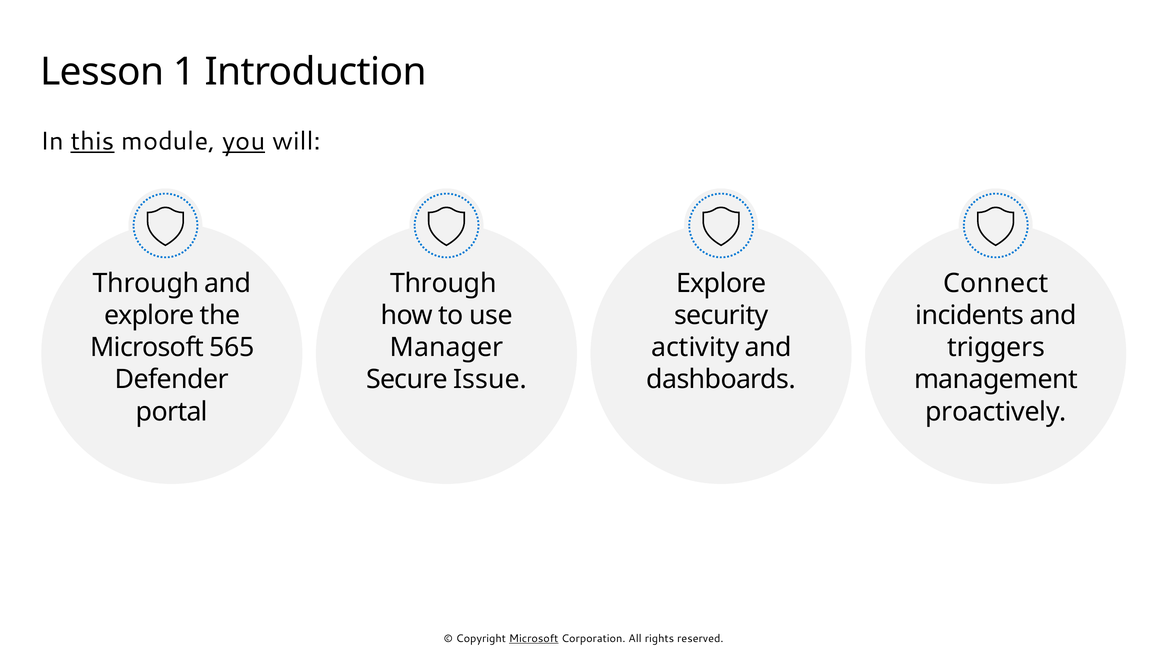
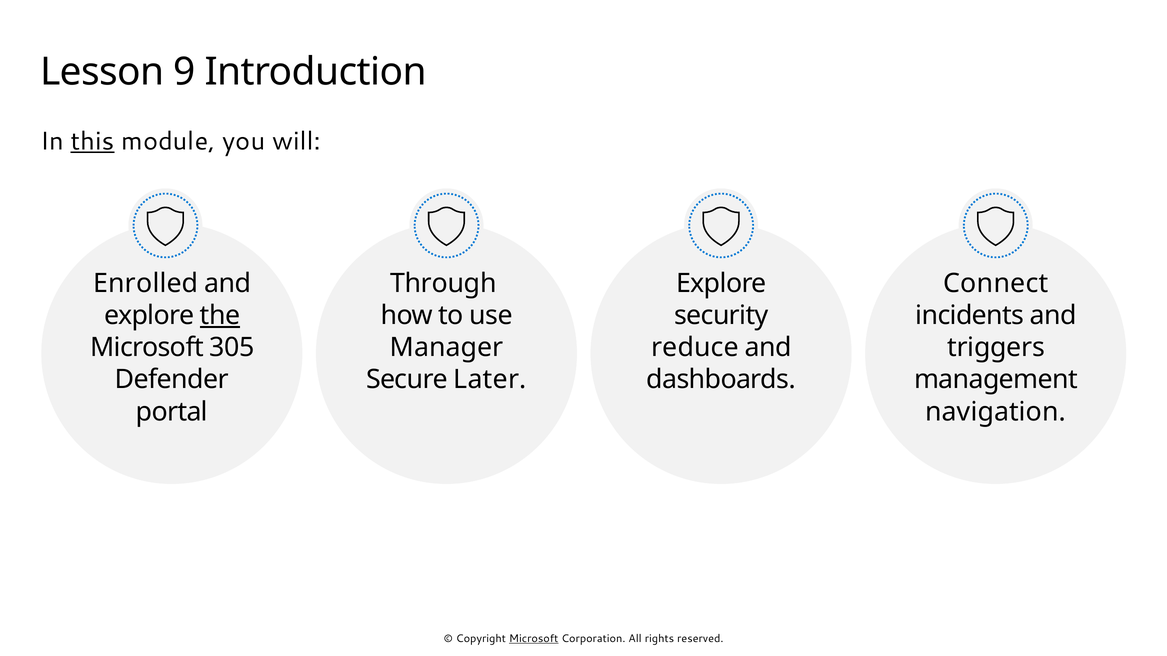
1: 1 -> 9
you underline: present -> none
Through at (146, 284): Through -> Enrolled
the underline: none -> present
565: 565 -> 305
activity: activity -> reduce
Issue: Issue -> Later
proactively: proactively -> navigation
